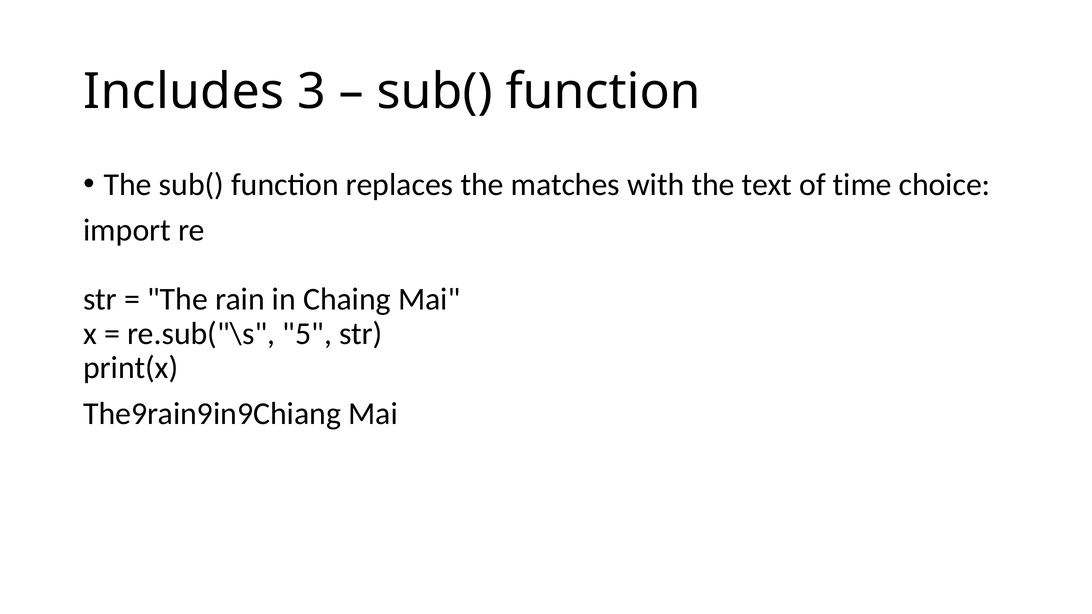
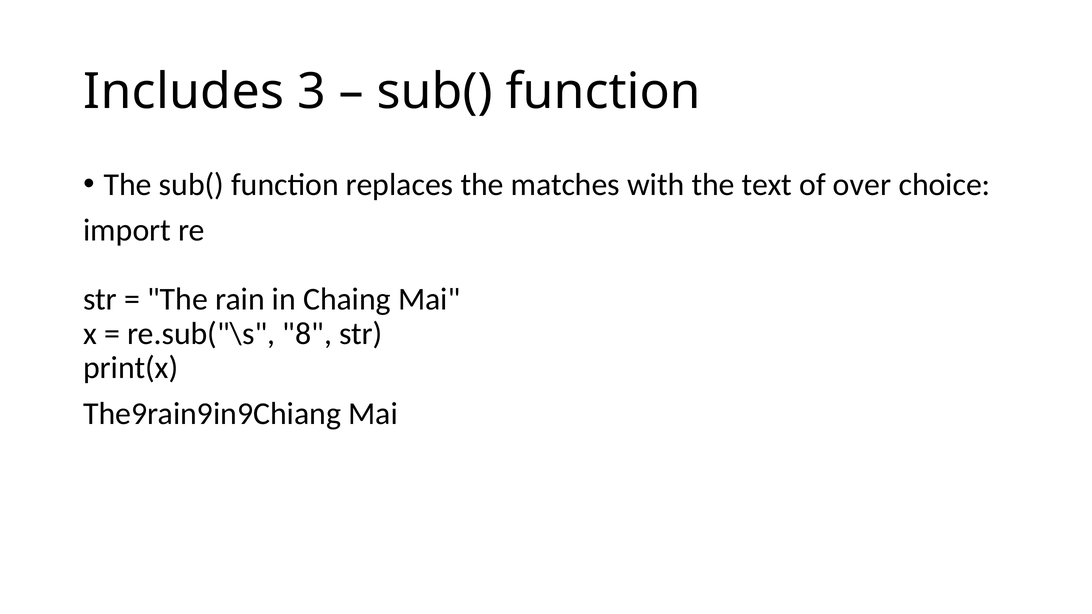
time: time -> over
5: 5 -> 8
